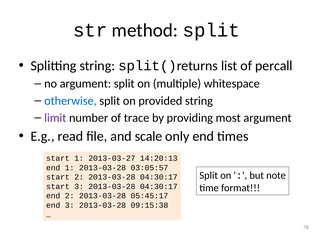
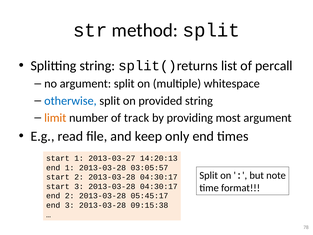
limit colour: purple -> orange
trace: trace -> track
scale: scale -> keep
